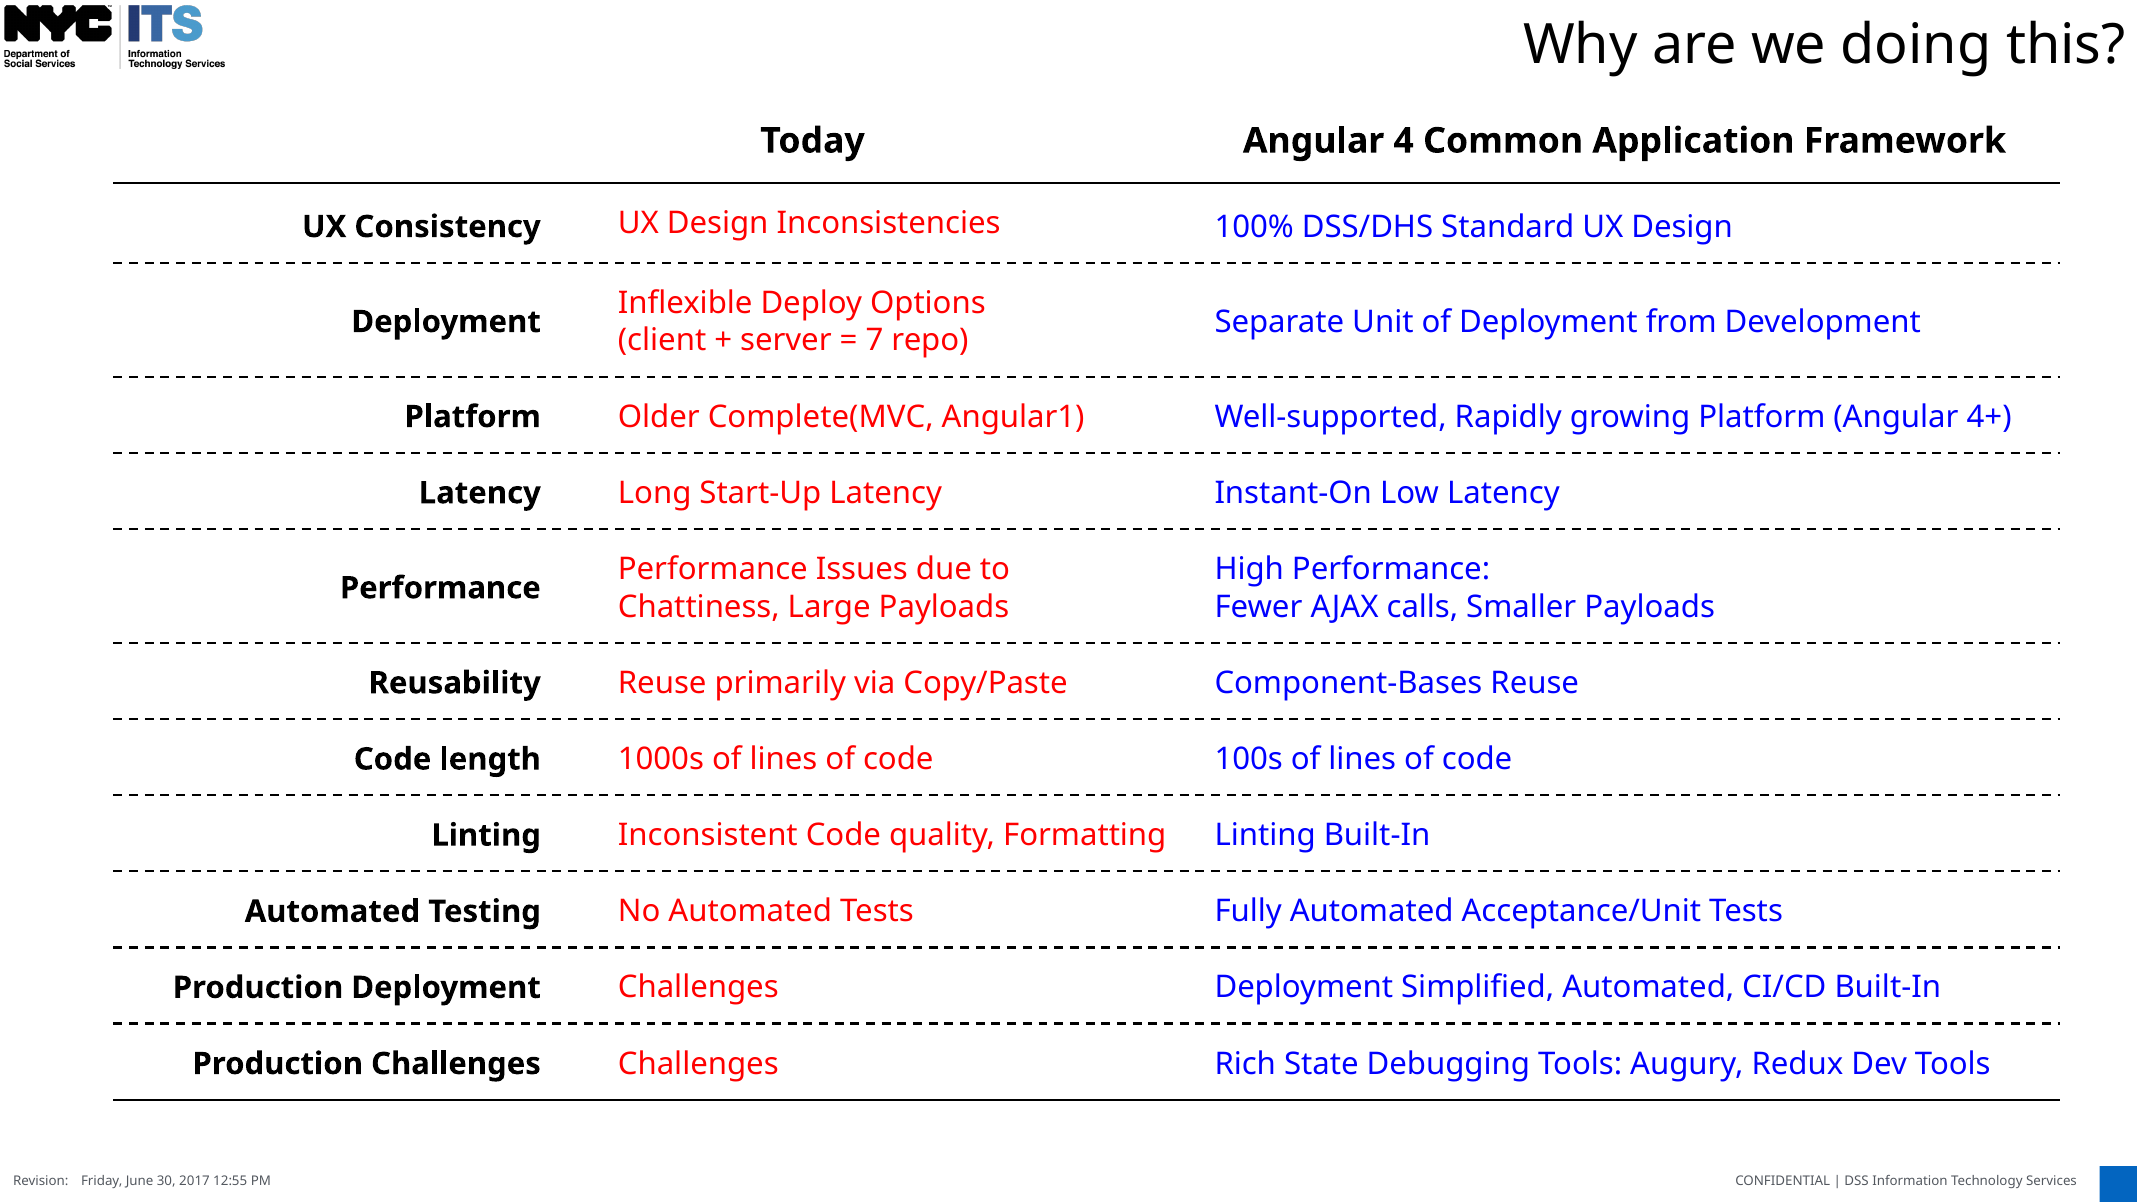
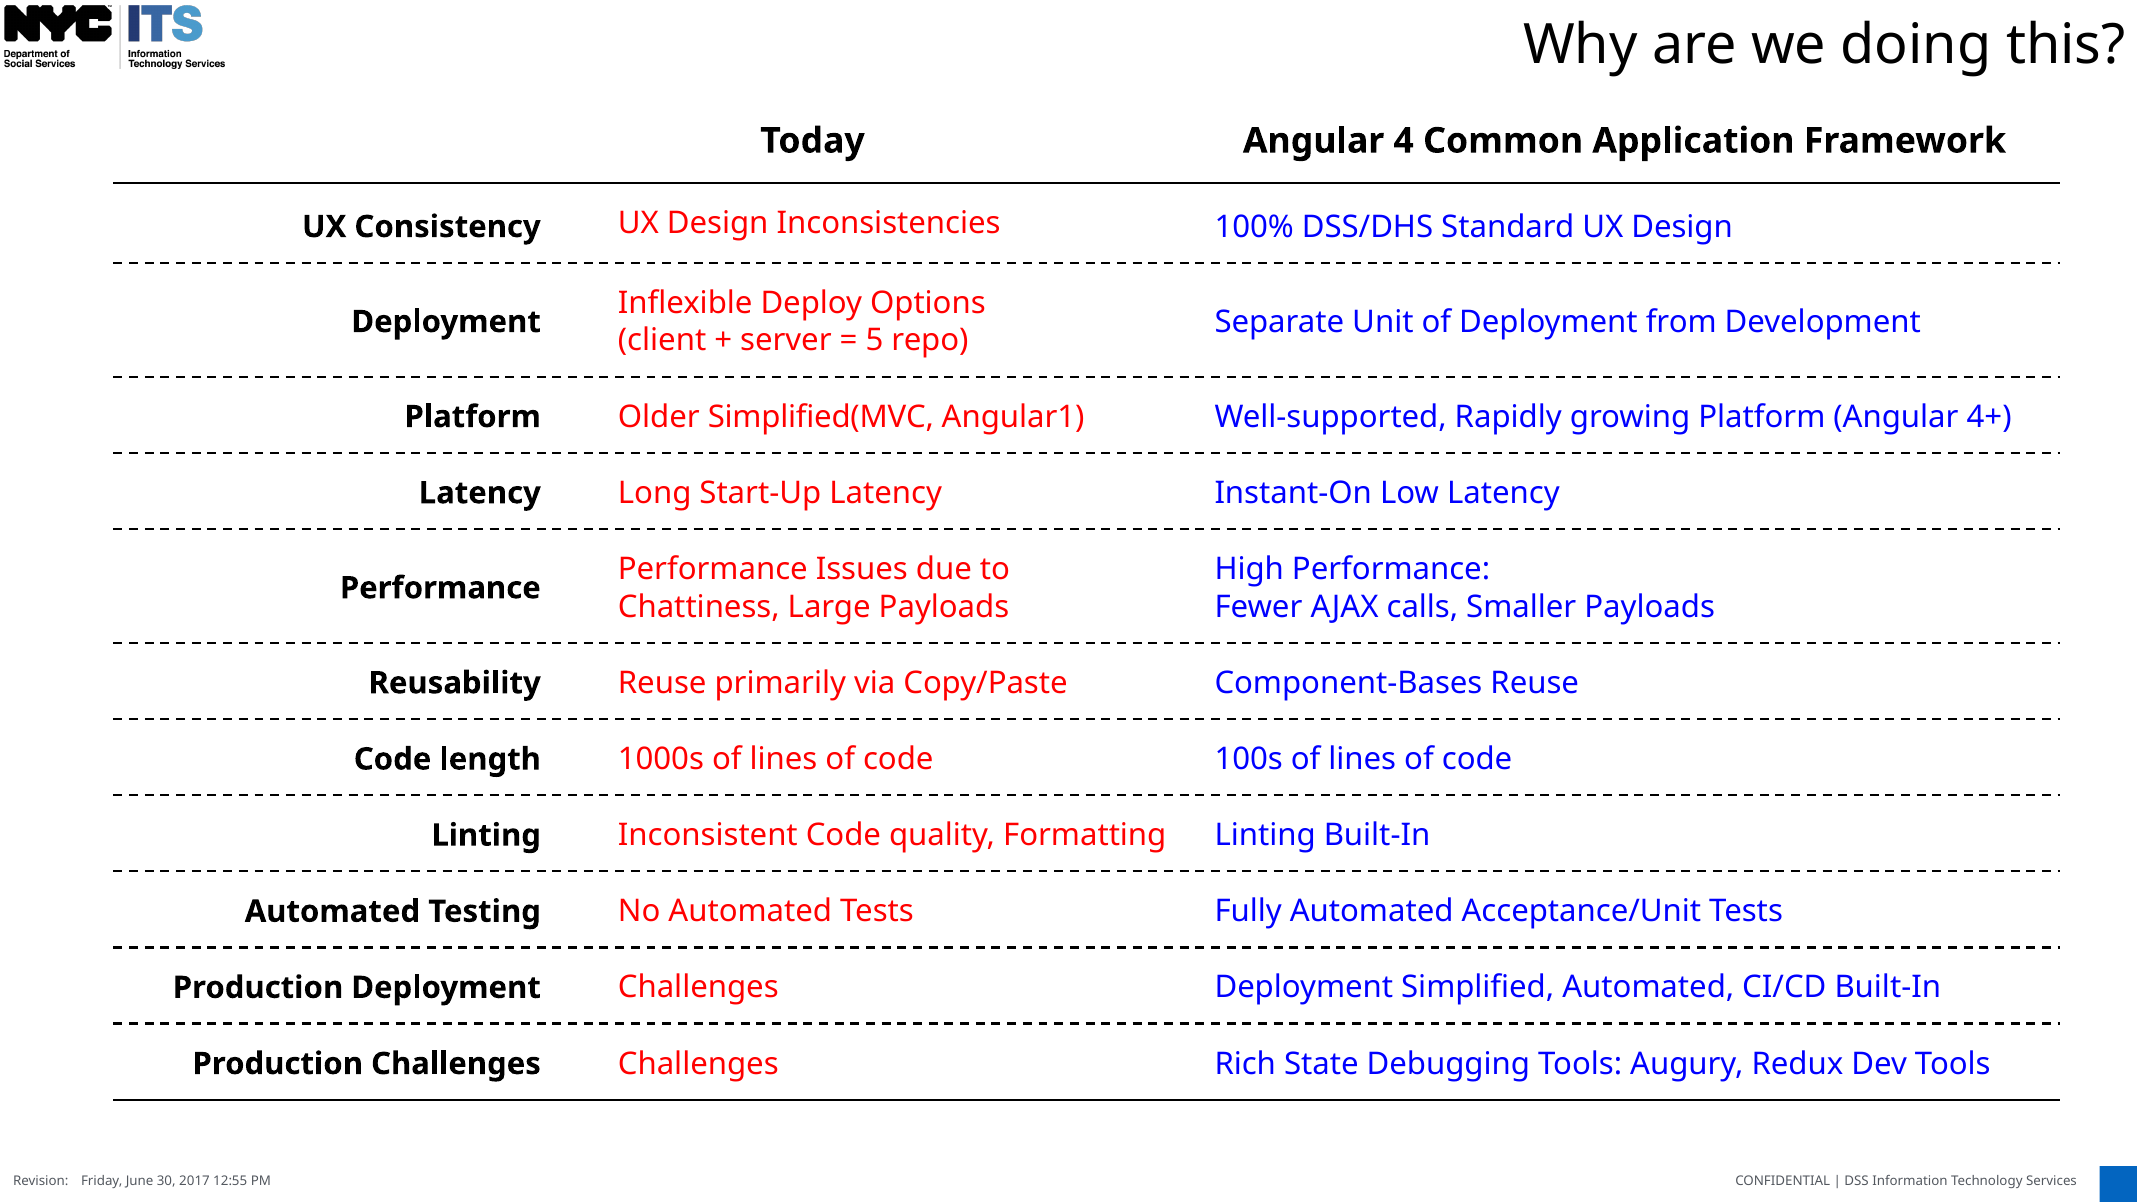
7: 7 -> 5
Complete(MVC: Complete(MVC -> Simplified(MVC
